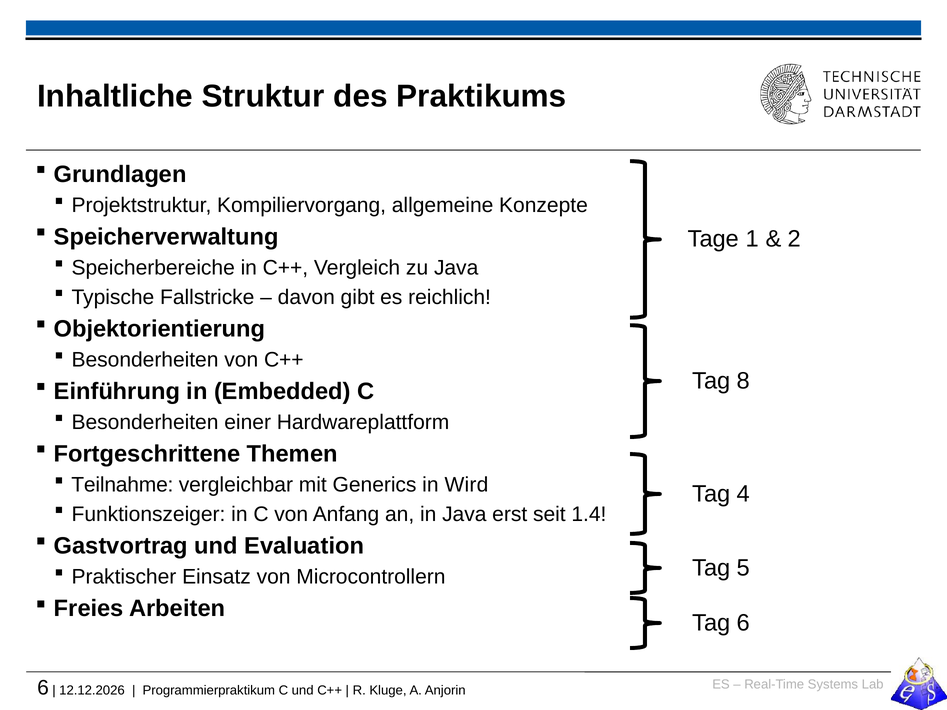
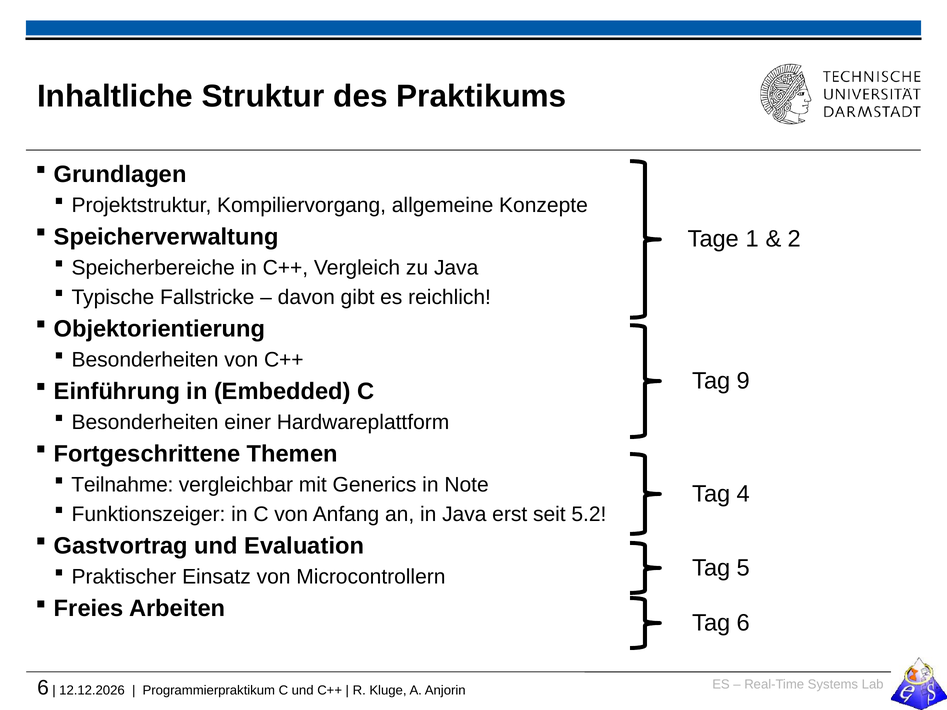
8: 8 -> 9
Wird: Wird -> Note
1.4: 1.4 -> 5.2
